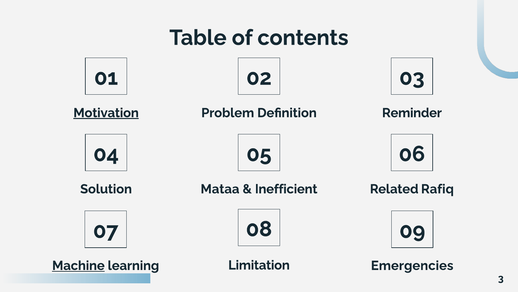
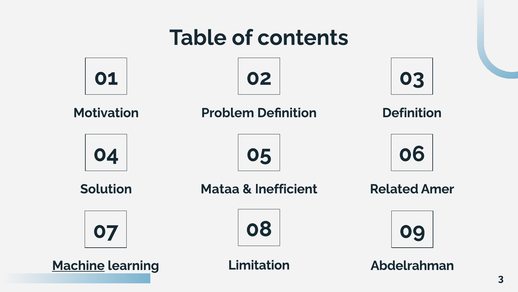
Motivation underline: present -> none
Definition Reminder: Reminder -> Definition
Rafiq: Rafiq -> Amer
Emergencies: Emergencies -> Abdelrahman
